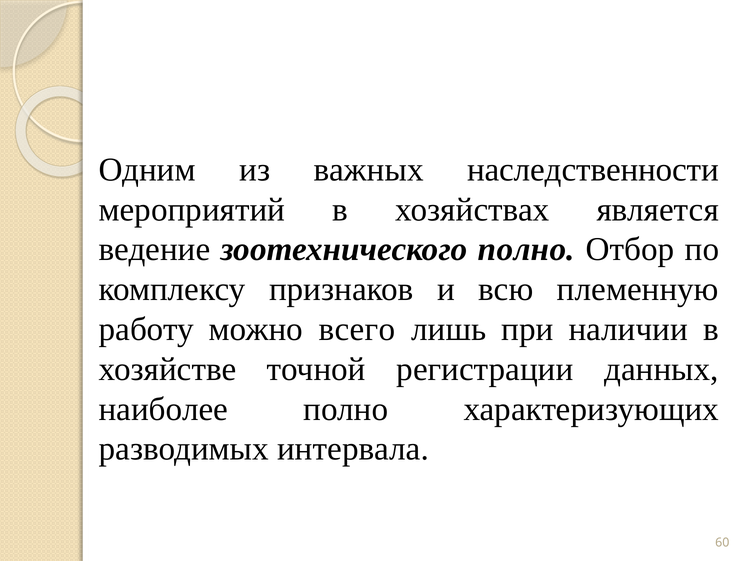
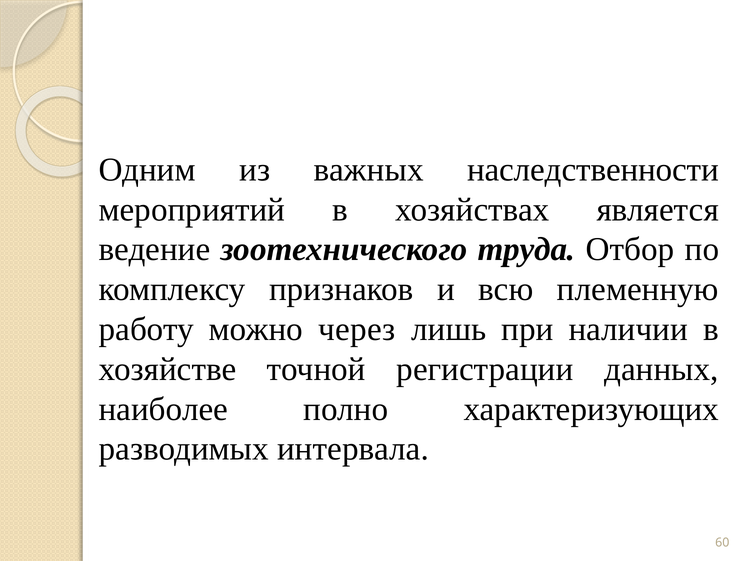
зоотехнического полно: полно -> труда
всего: всего -> через
